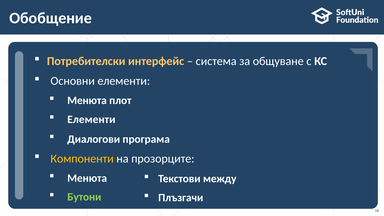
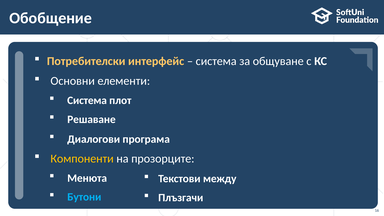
Менюта at (87, 100): Менюта -> Система
Елементи at (91, 119): Елементи -> Решаване
Бутони colour: light green -> light blue
